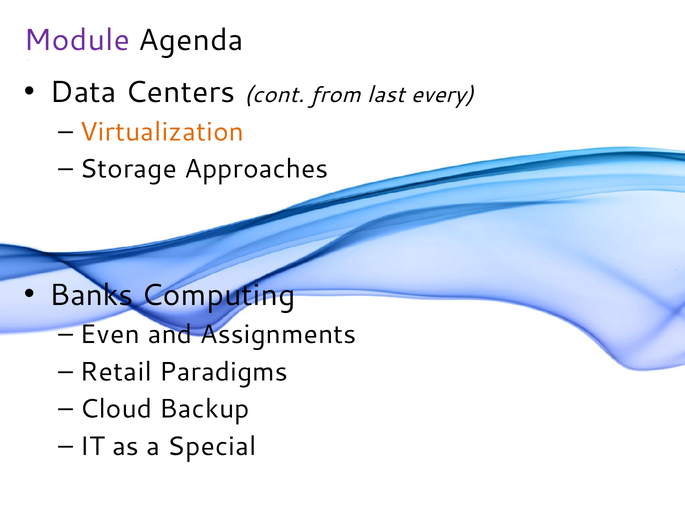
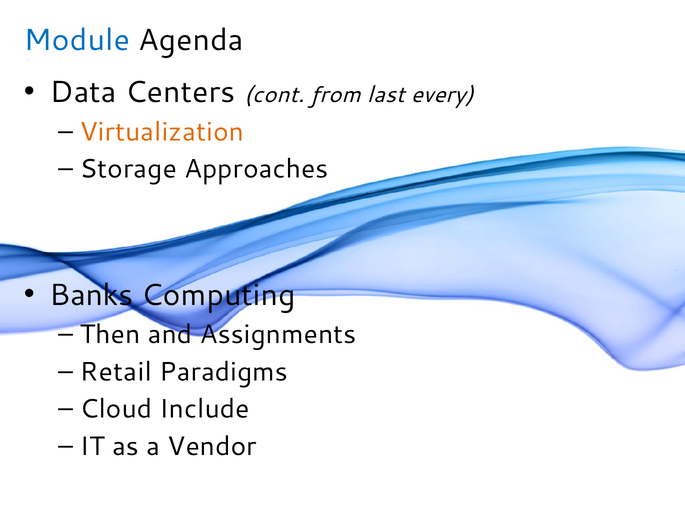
Module colour: purple -> blue
Even: Even -> Then
Backup: Backup -> Include
Special: Special -> Vendor
